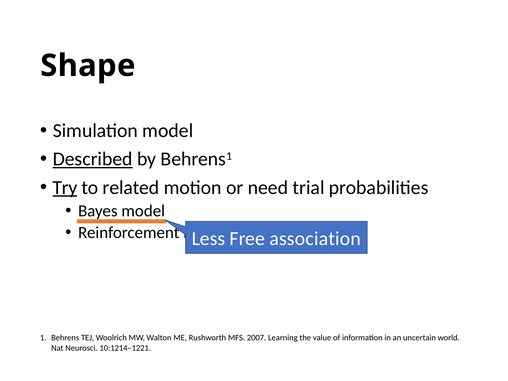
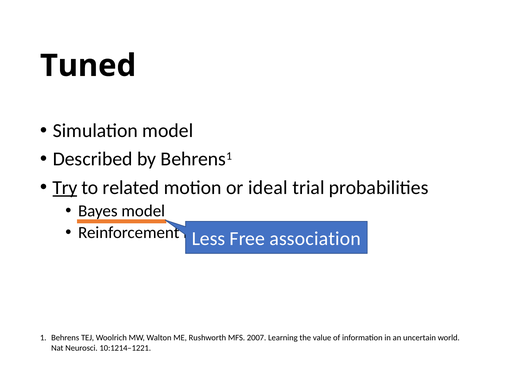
Shape: Shape -> Tuned
Described underline: present -> none
need: need -> ideal
